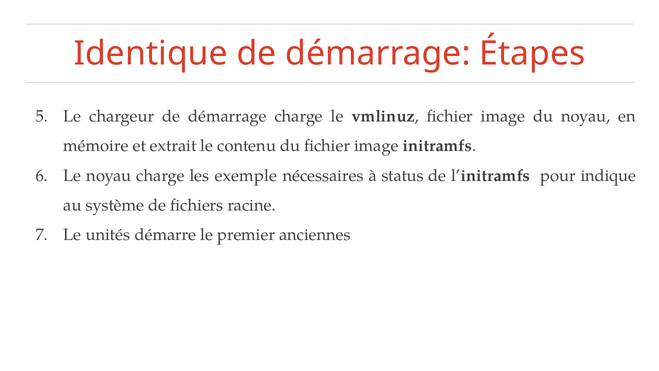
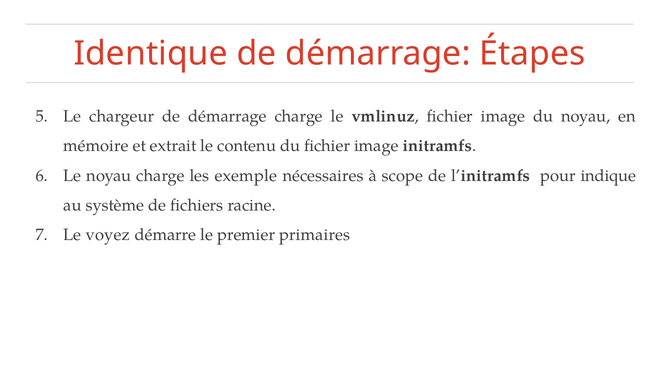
status: status -> scope
unités: unités -> voyez
anciennes: anciennes -> primaires
